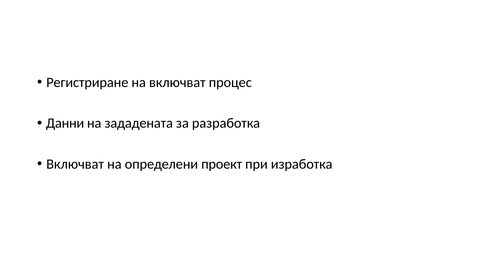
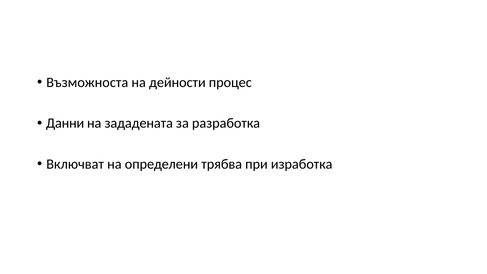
Регистриране: Регистриране -> Възможноста
на включват: включват -> дейности
проект: проект -> трябва
